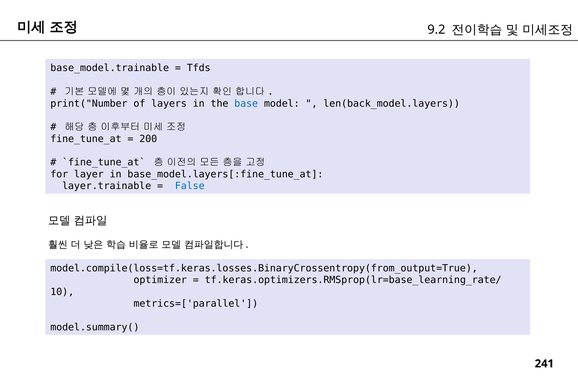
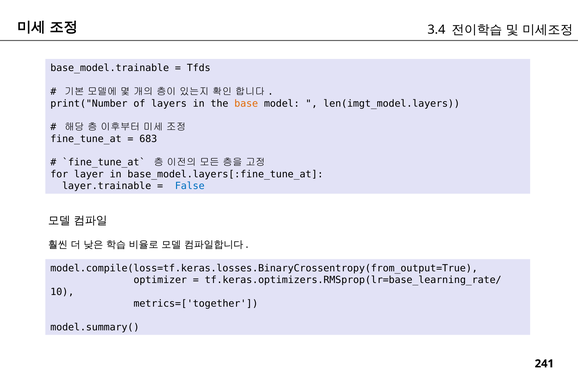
9.2: 9.2 -> 3.4
base colour: blue -> orange
len(back_model.layers: len(back_model.layers -> len(imgt_model.layers
200: 200 -> 683
metrics=['parallel: metrics=['parallel -> metrics=['together
